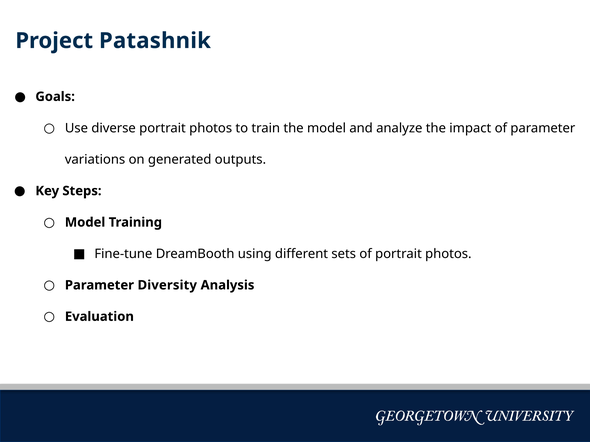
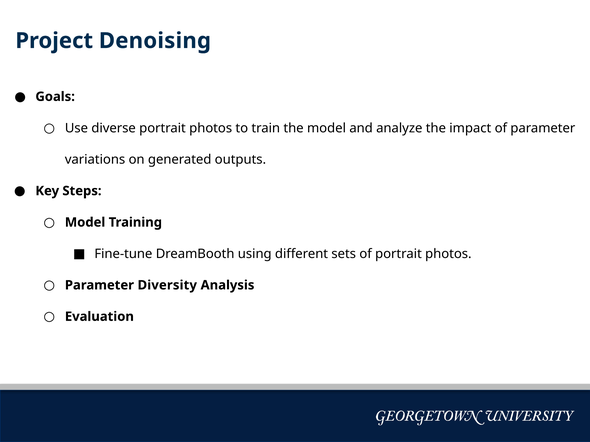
Patashnik: Patashnik -> Denoising
